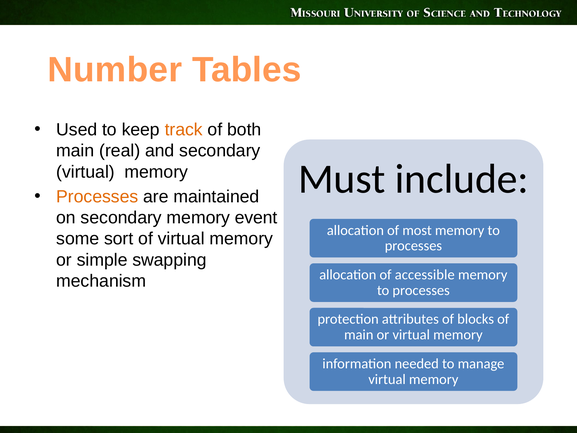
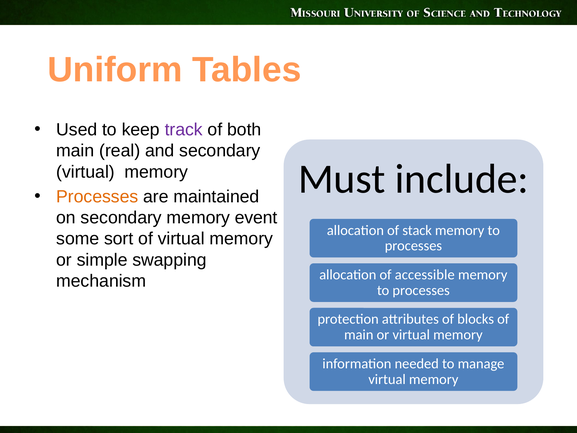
Number: Number -> Uniform
track colour: orange -> purple
most: most -> stack
